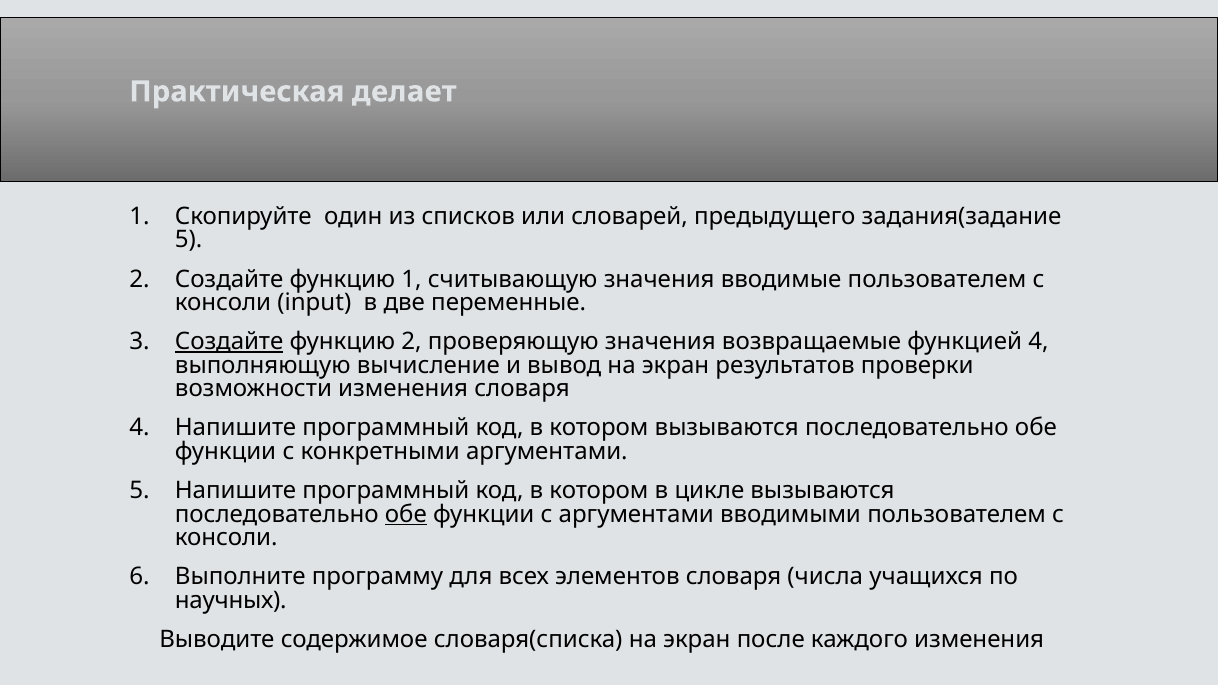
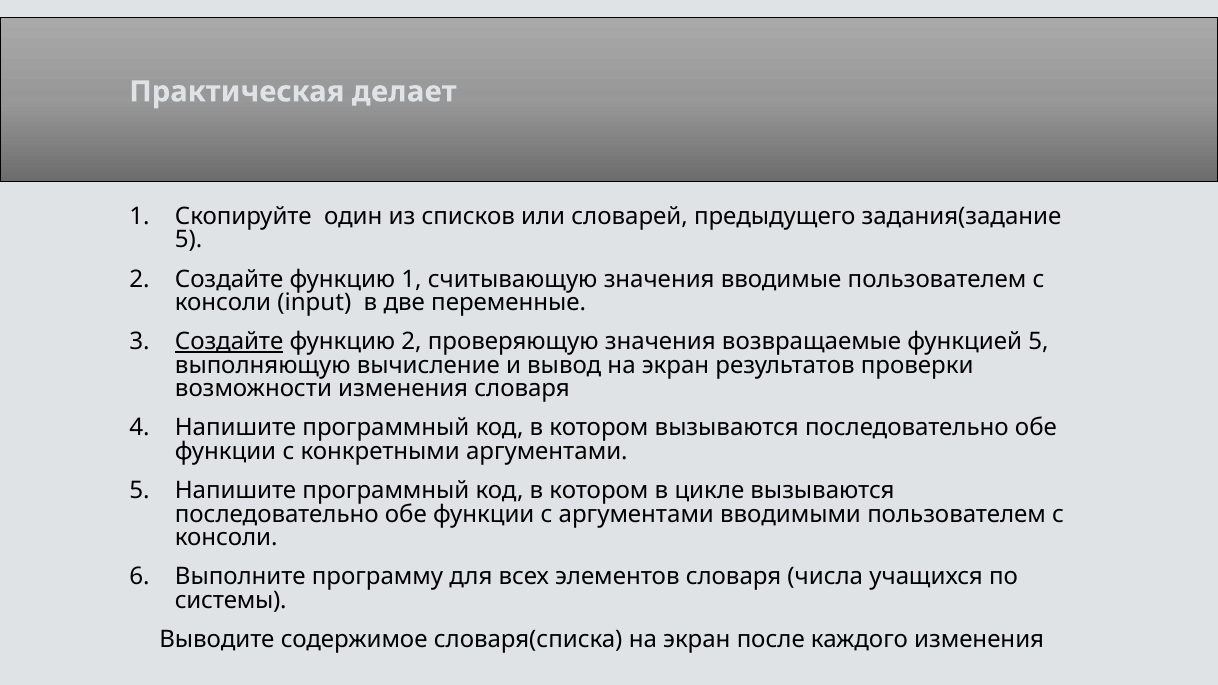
функцией 4: 4 -> 5
обе at (406, 514) underline: present -> none
научных: научных -> системы
